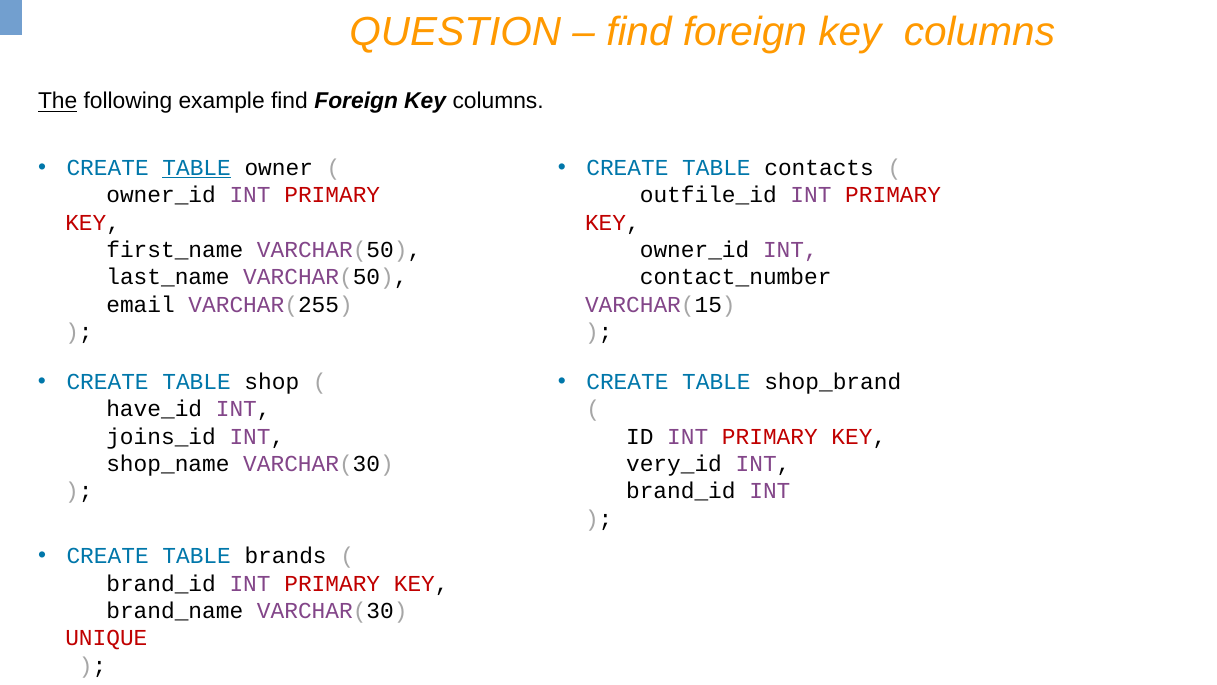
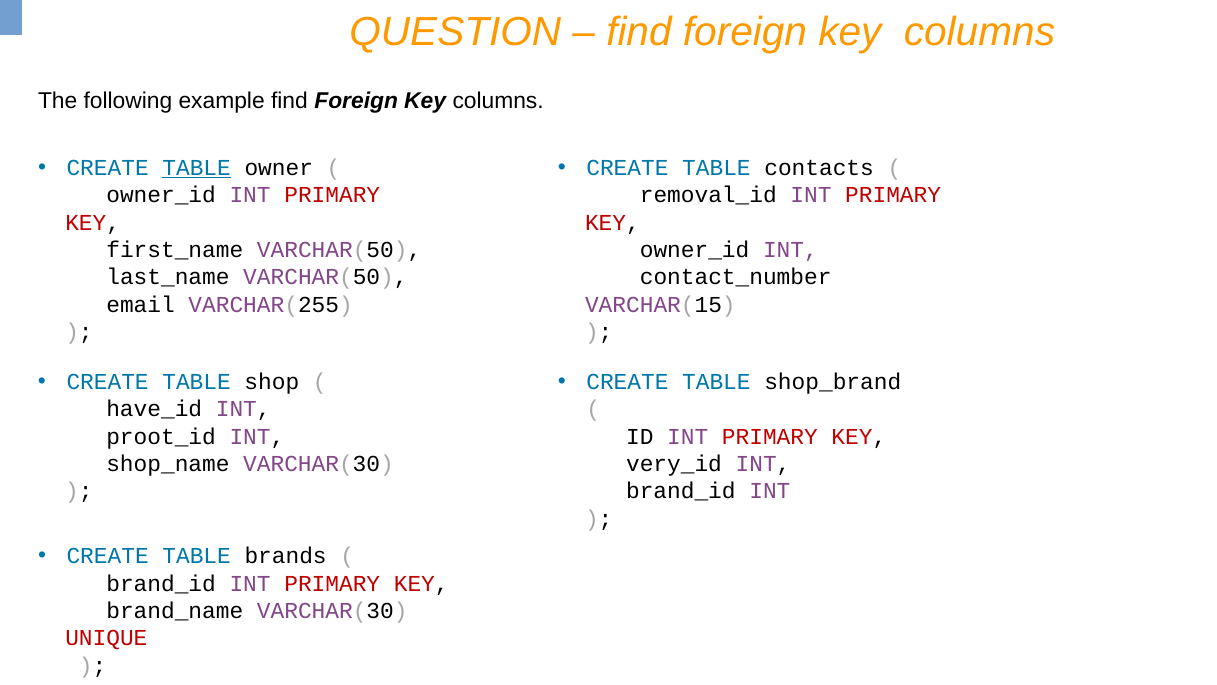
The underline: present -> none
outfile_id: outfile_id -> removal_id
joins_id: joins_id -> proot_id
